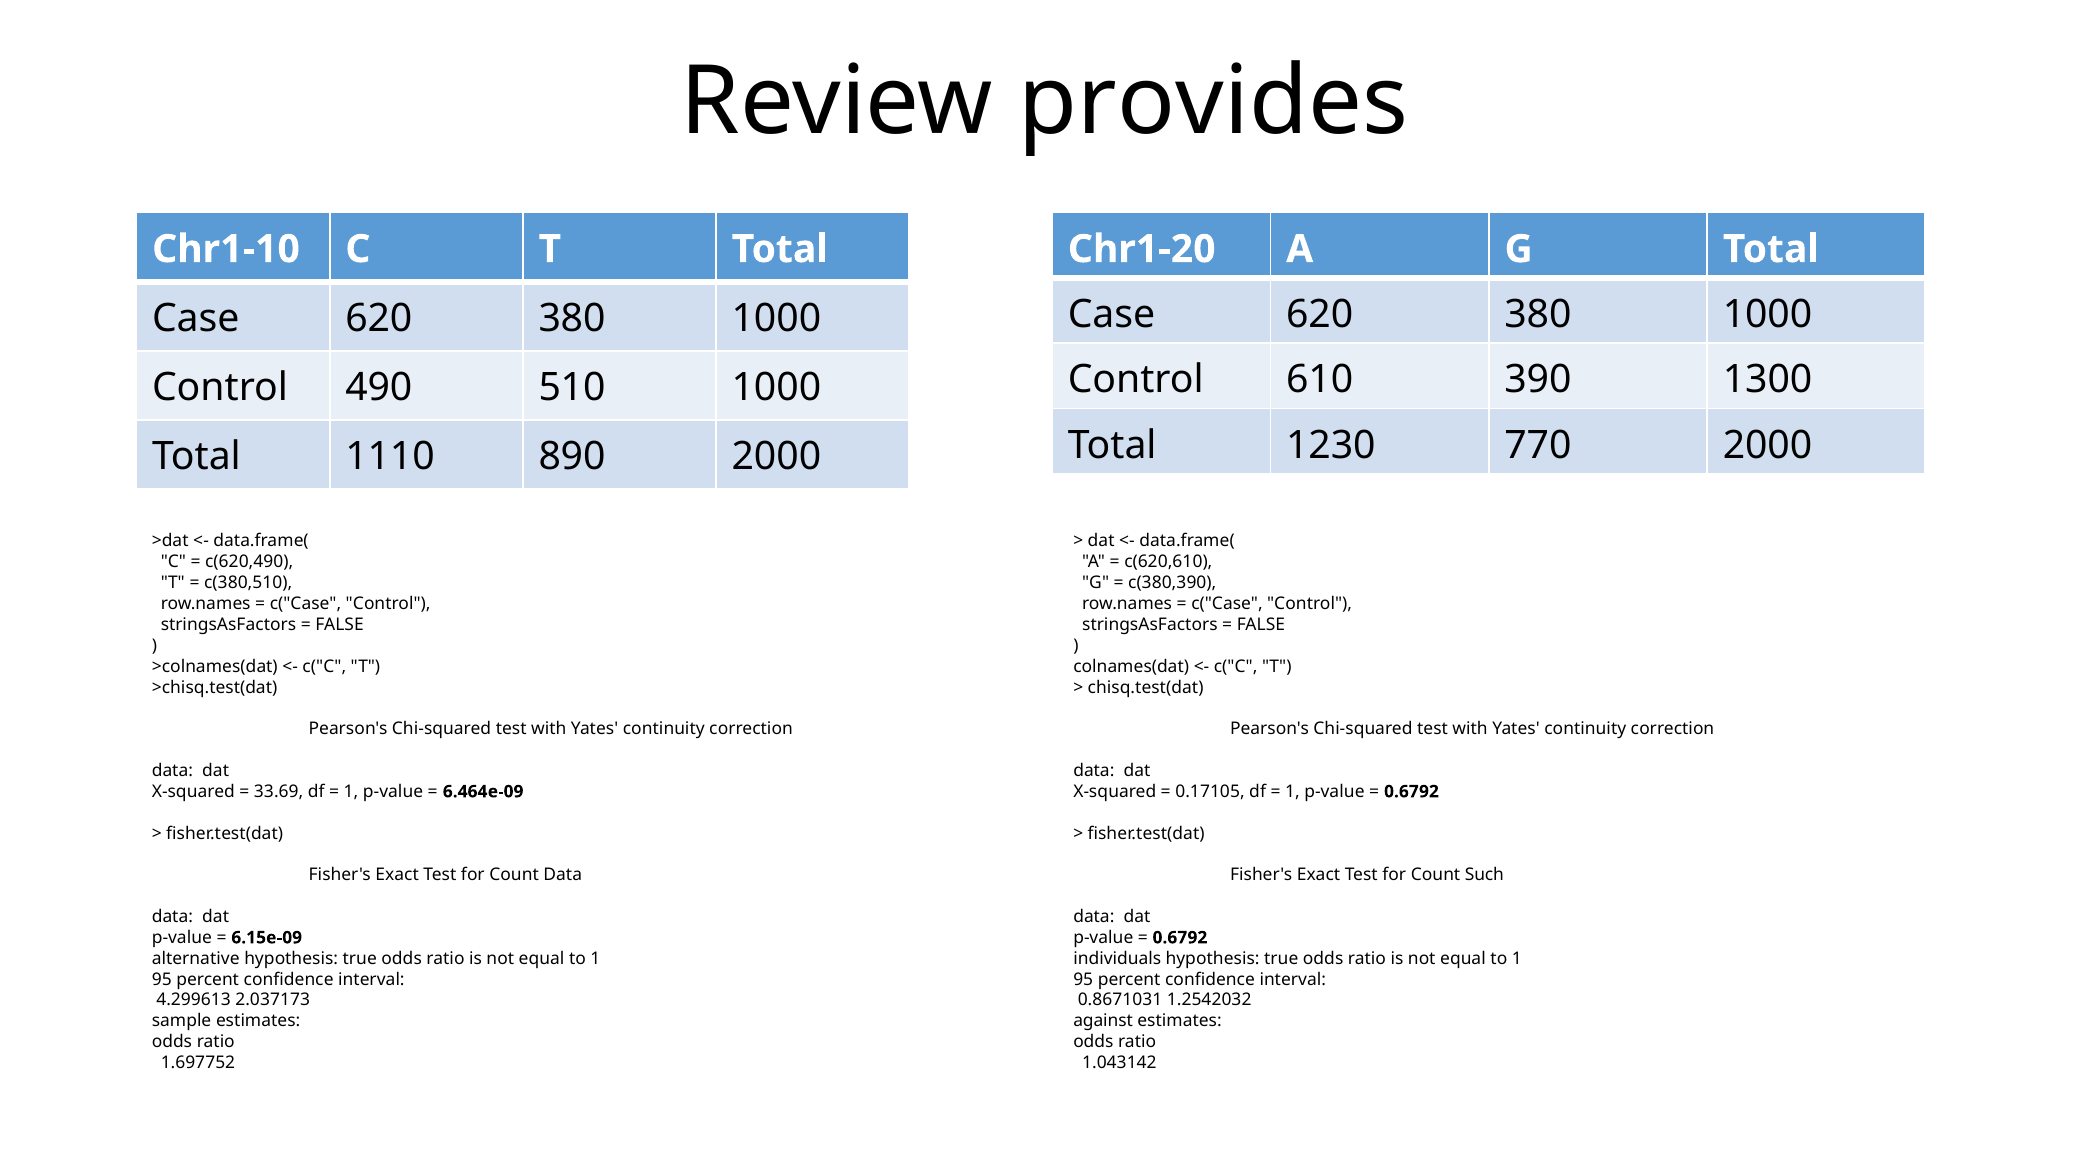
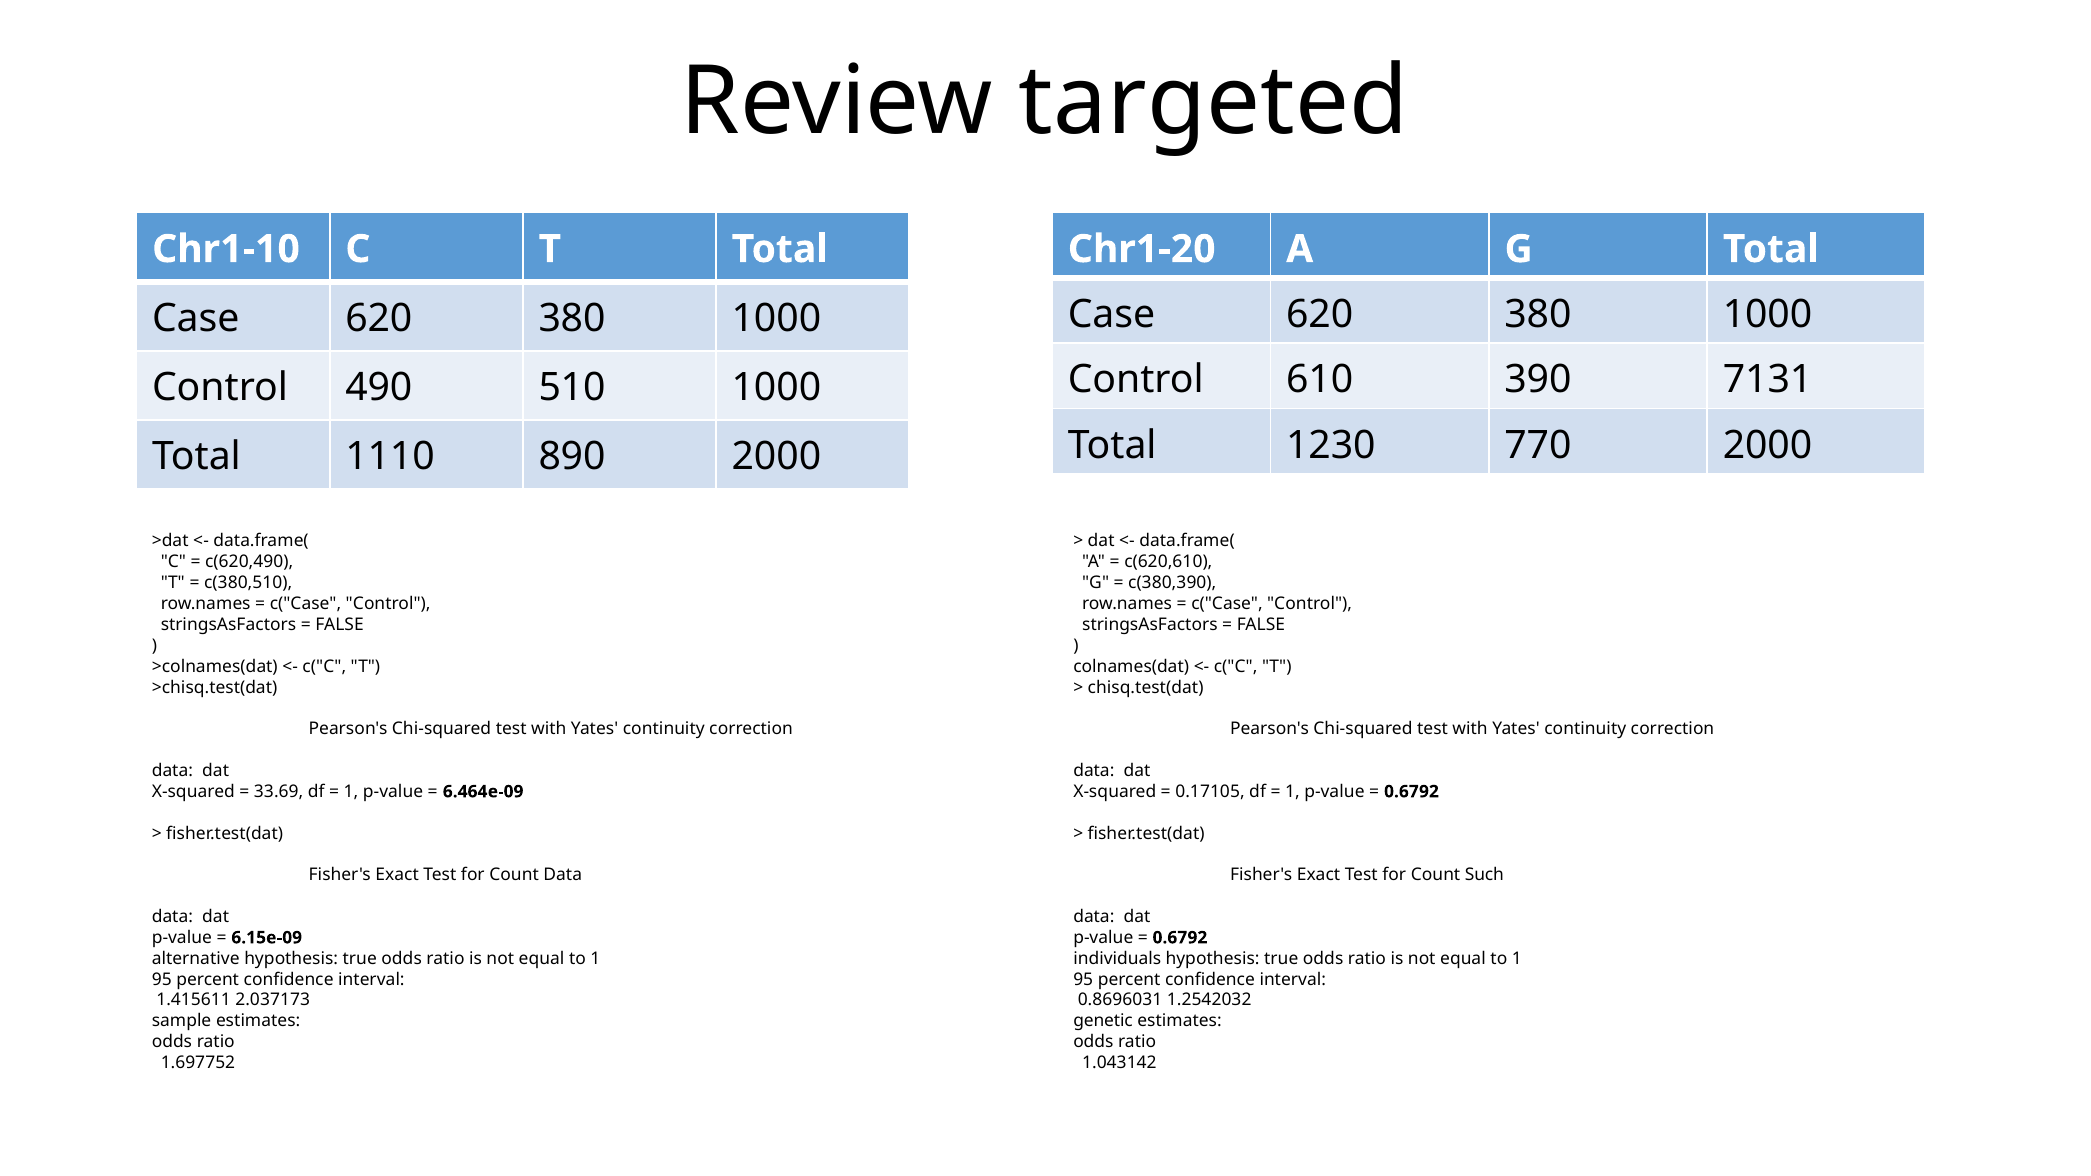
provides: provides -> targeted
1300: 1300 -> 7131
4.299613: 4.299613 -> 1.415611
0.8671031: 0.8671031 -> 0.8696031
against: against -> genetic
